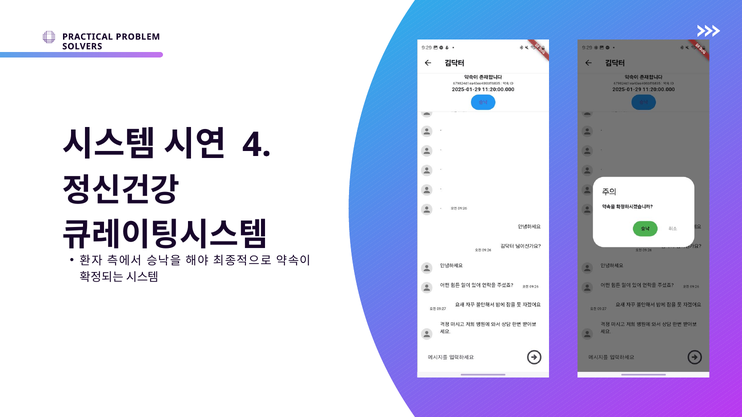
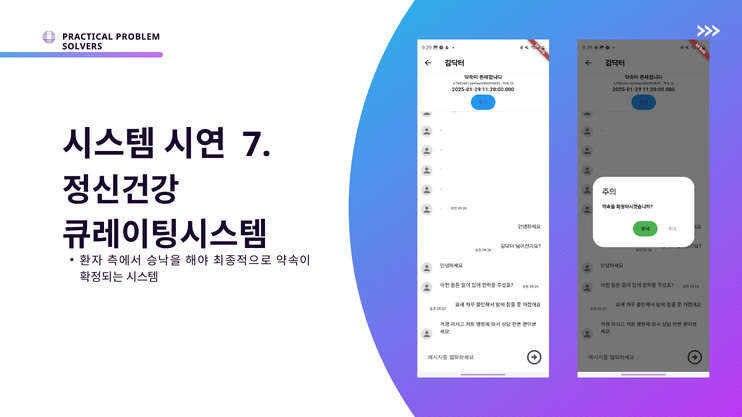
4: 4 -> 7
